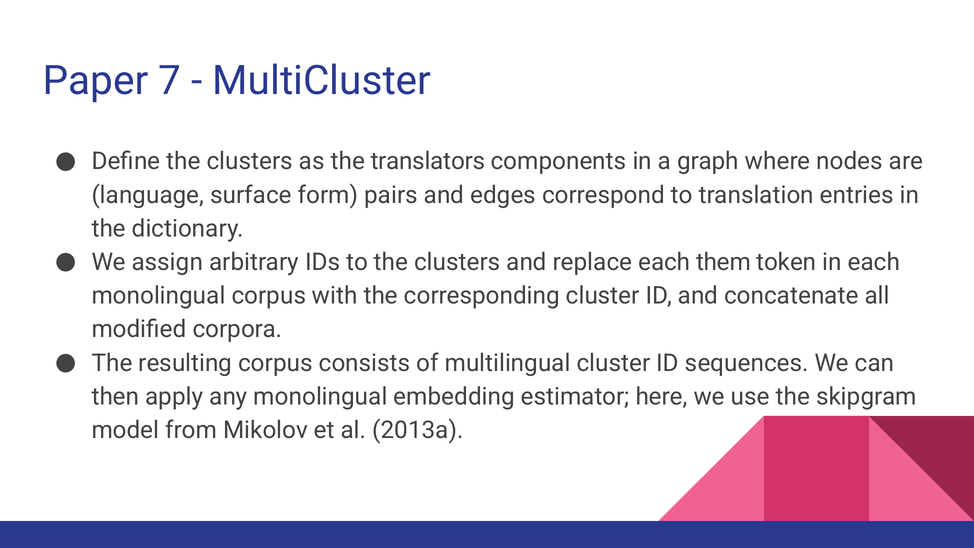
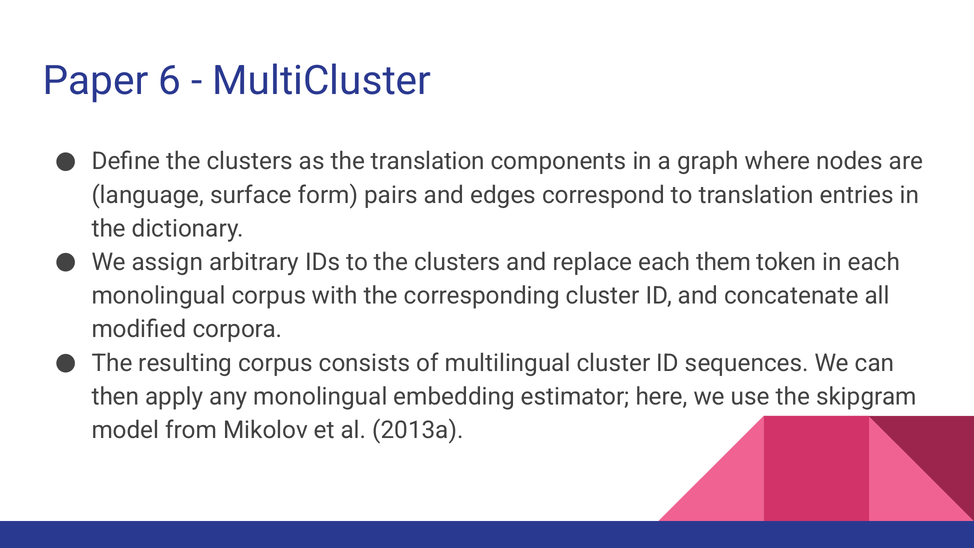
7: 7 -> 6
the translators: translators -> translation
